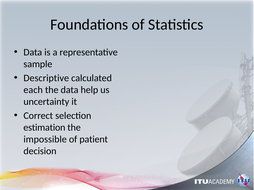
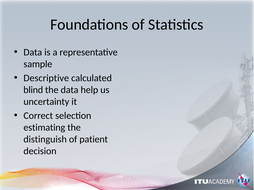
each: each -> blind
estimation: estimation -> estimating
impossible: impossible -> distinguish
